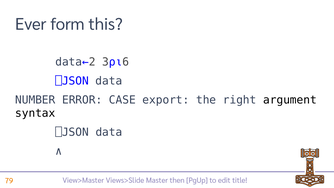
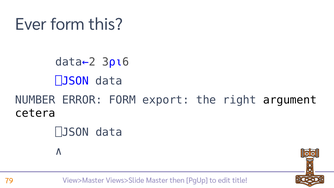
ERROR CASE: CASE -> FORM
syntax: syntax -> cetera
